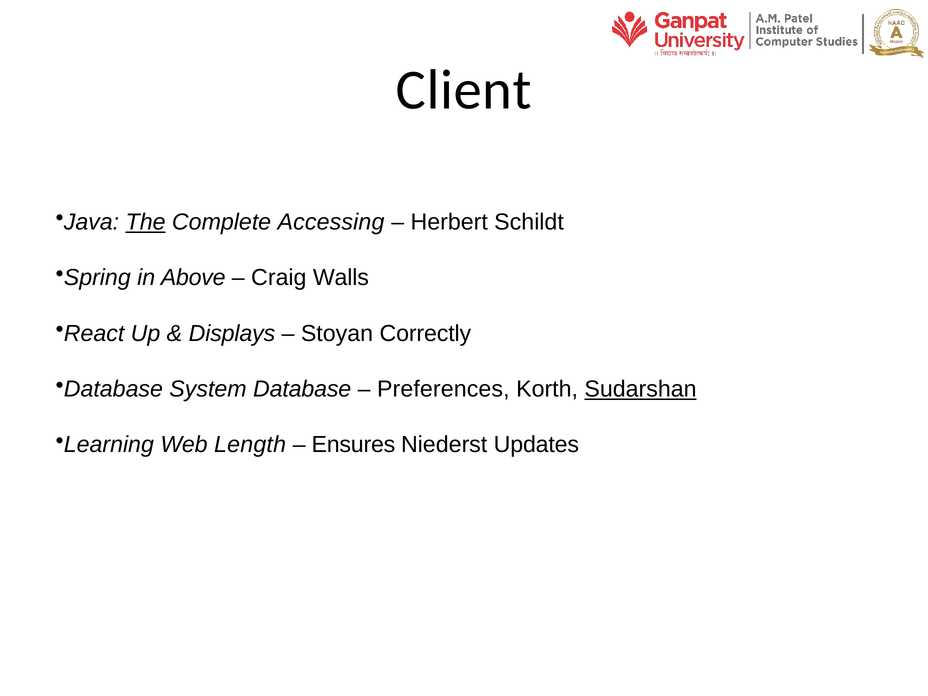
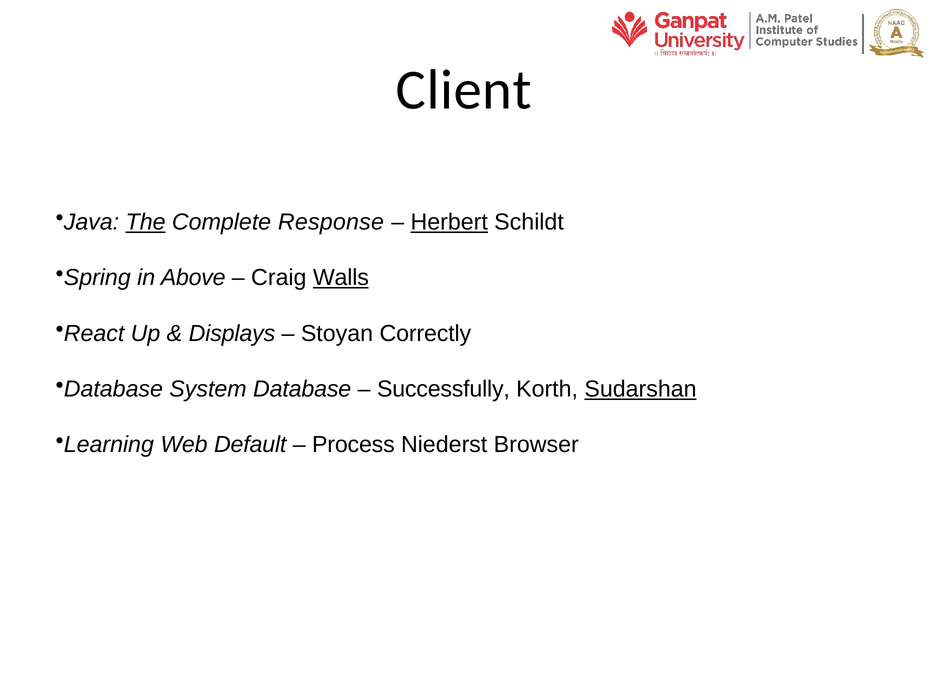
Accessing: Accessing -> Response
Herbert underline: none -> present
Walls underline: none -> present
Preferences: Preferences -> Successfully
Length: Length -> Default
Ensures: Ensures -> Process
Updates: Updates -> Browser
